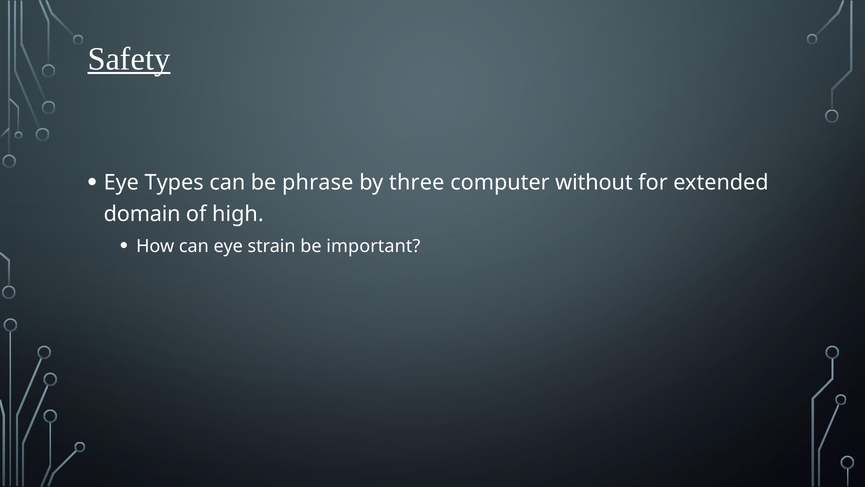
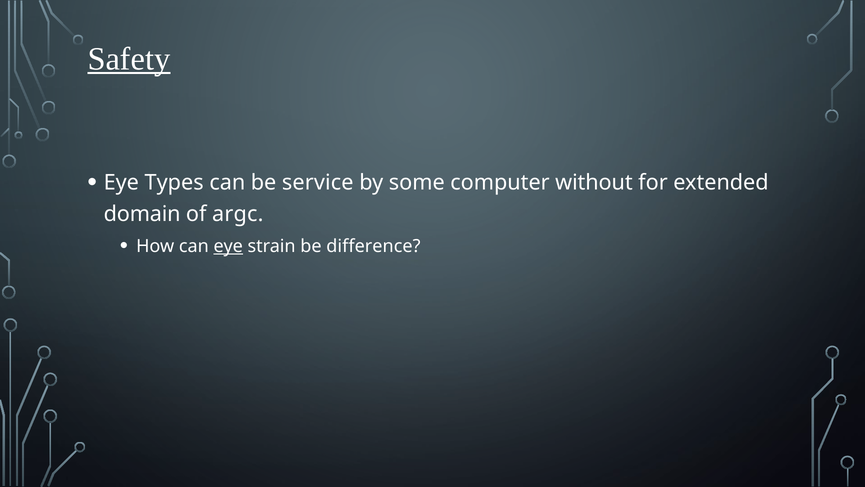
phrase: phrase -> service
three: three -> some
high: high -> argc
eye at (228, 246) underline: none -> present
important: important -> difference
